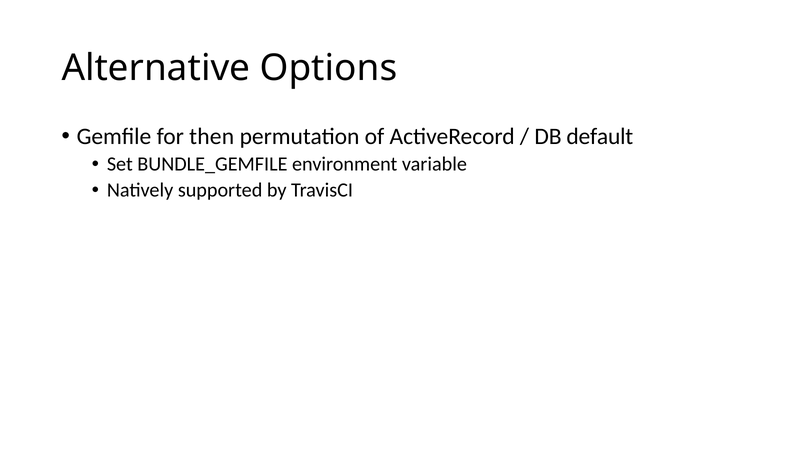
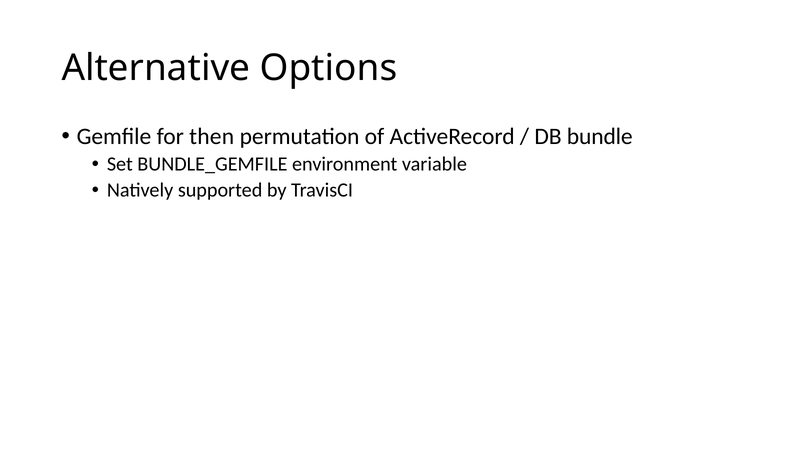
default: default -> bundle
